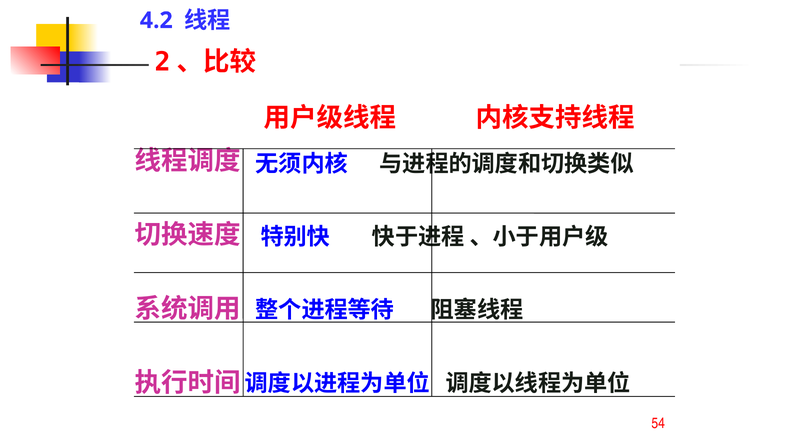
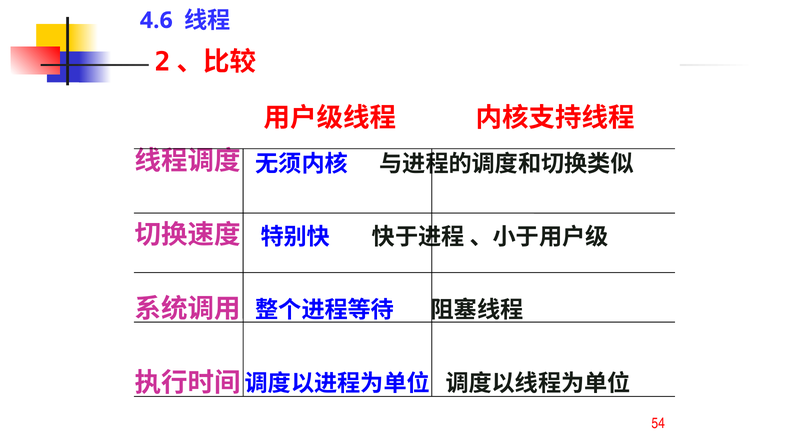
4.2: 4.2 -> 4.6
